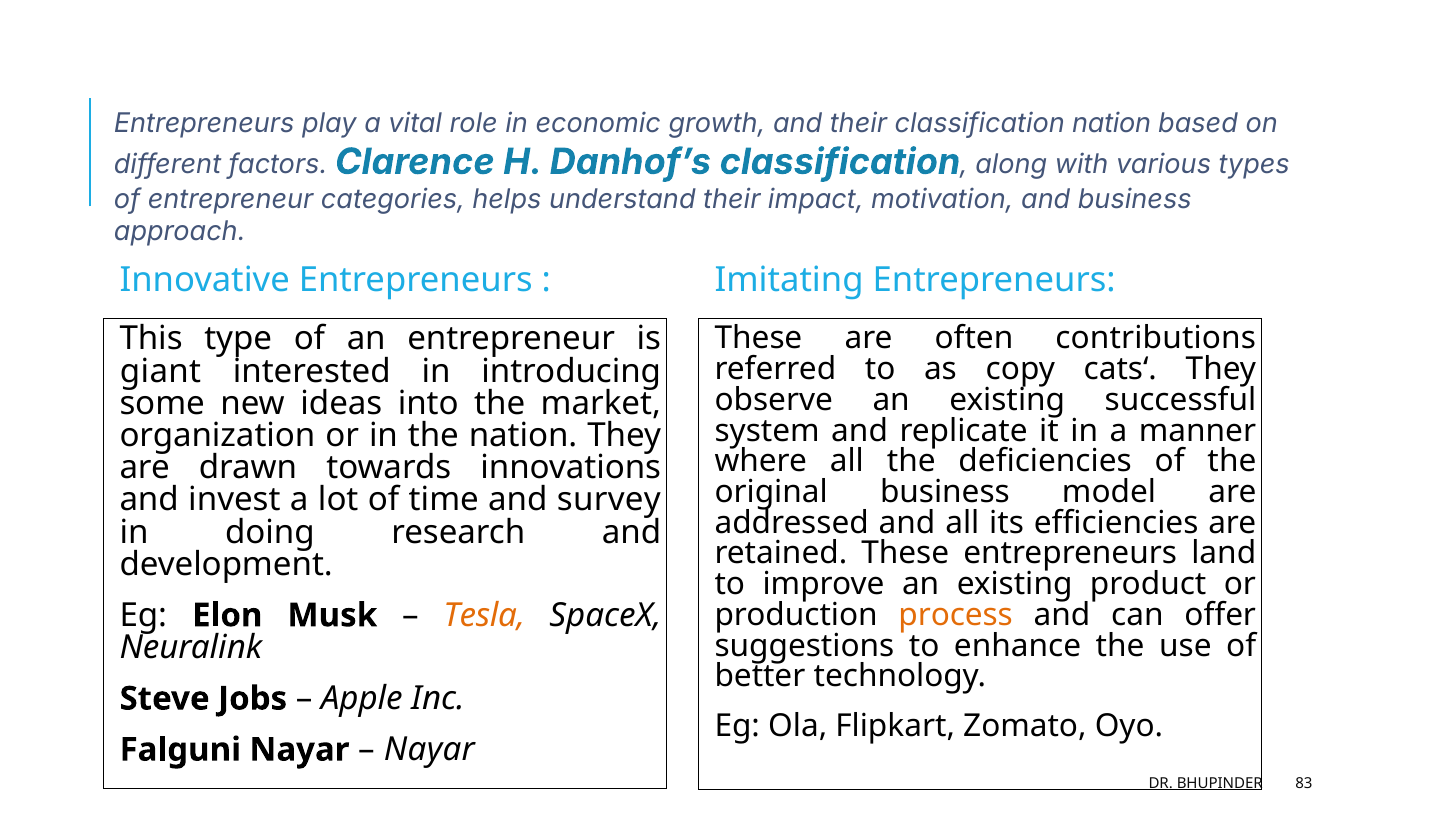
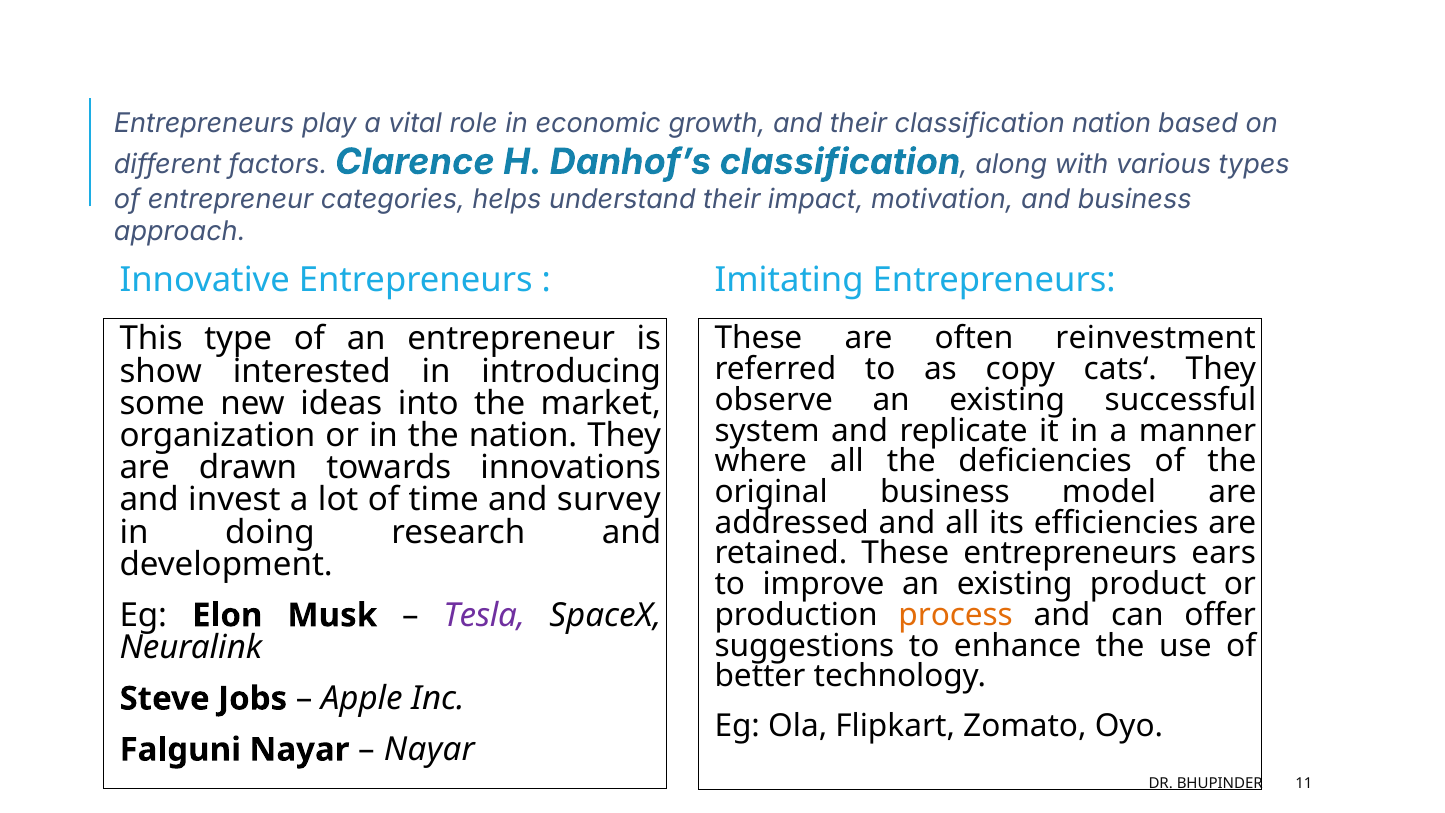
contributions: contributions -> reinvestment
giant: giant -> show
land: land -> ears
Tesla colour: orange -> purple
83: 83 -> 11
